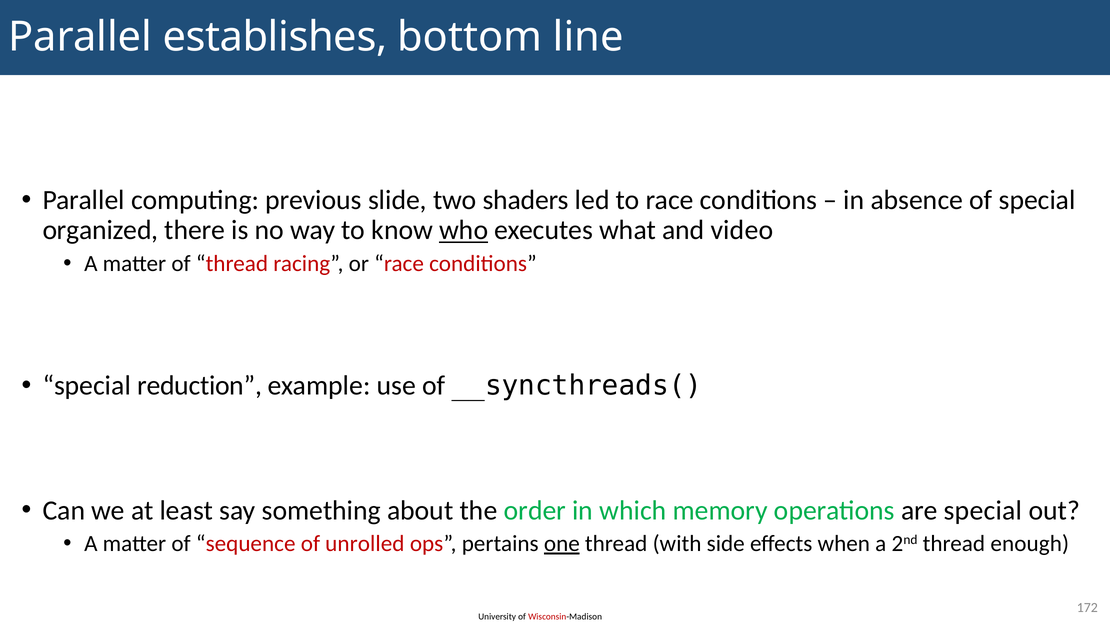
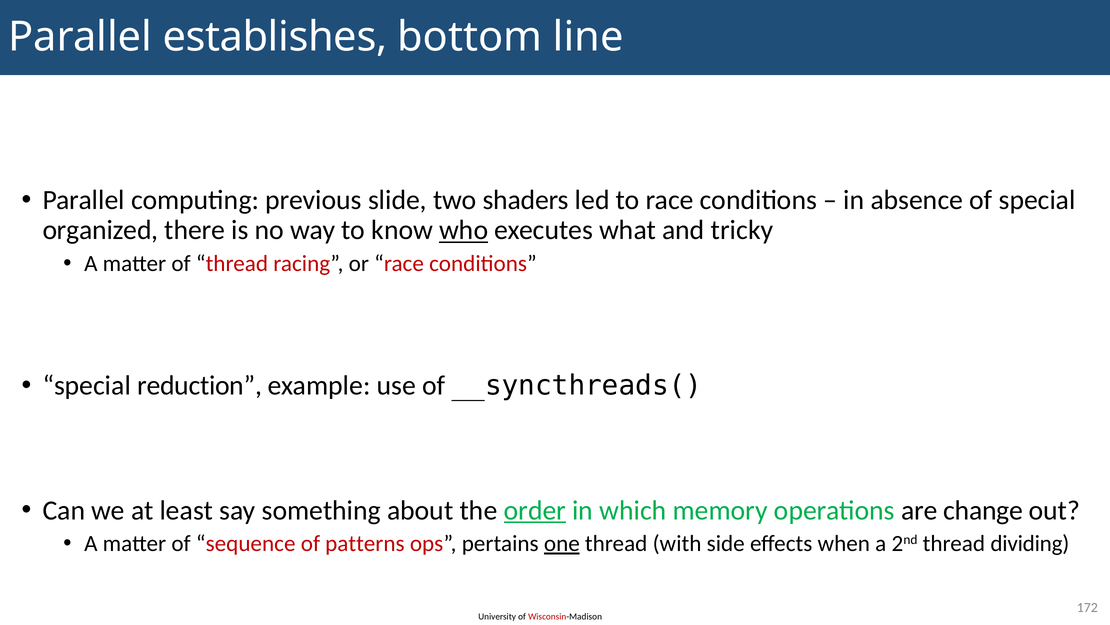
video: video -> tricky
order underline: none -> present
are special: special -> change
unrolled: unrolled -> patterns
enough: enough -> dividing
